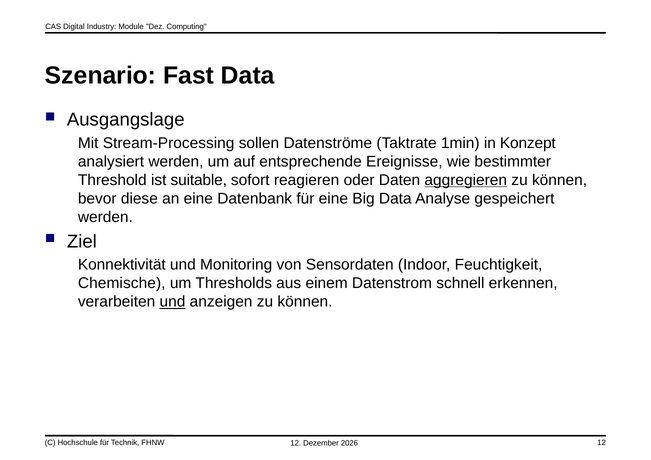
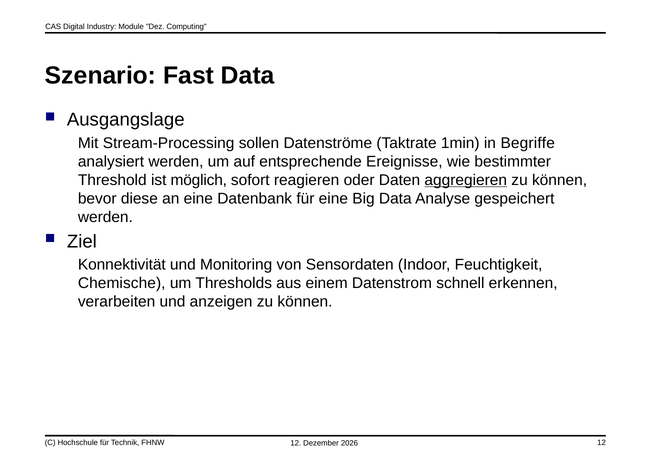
Konzept: Konzept -> Begriffe
suitable: suitable -> möglich
und at (172, 302) underline: present -> none
